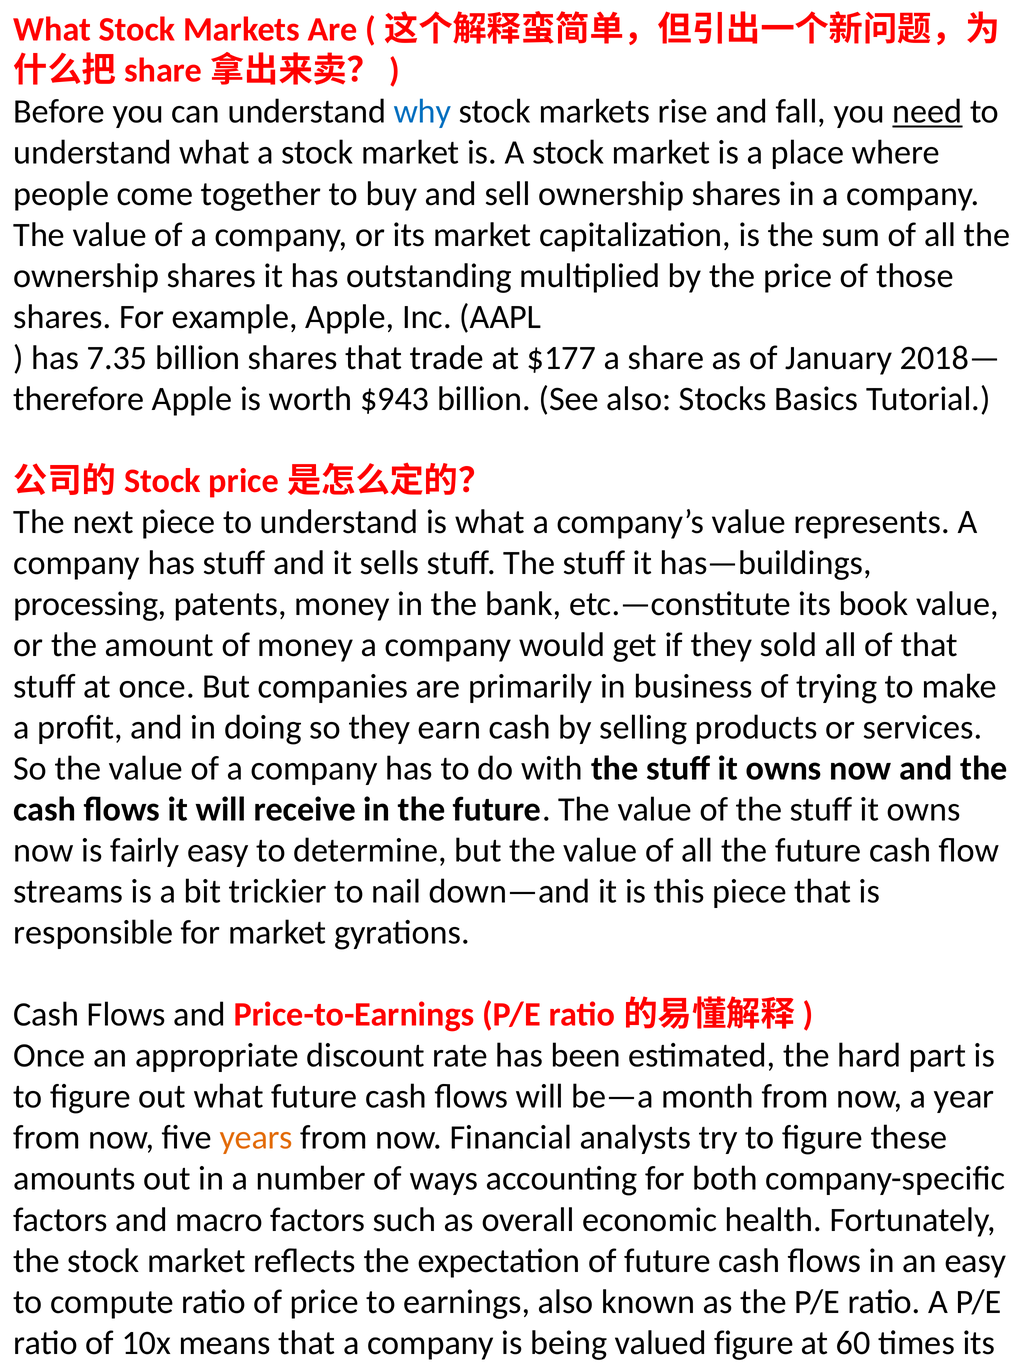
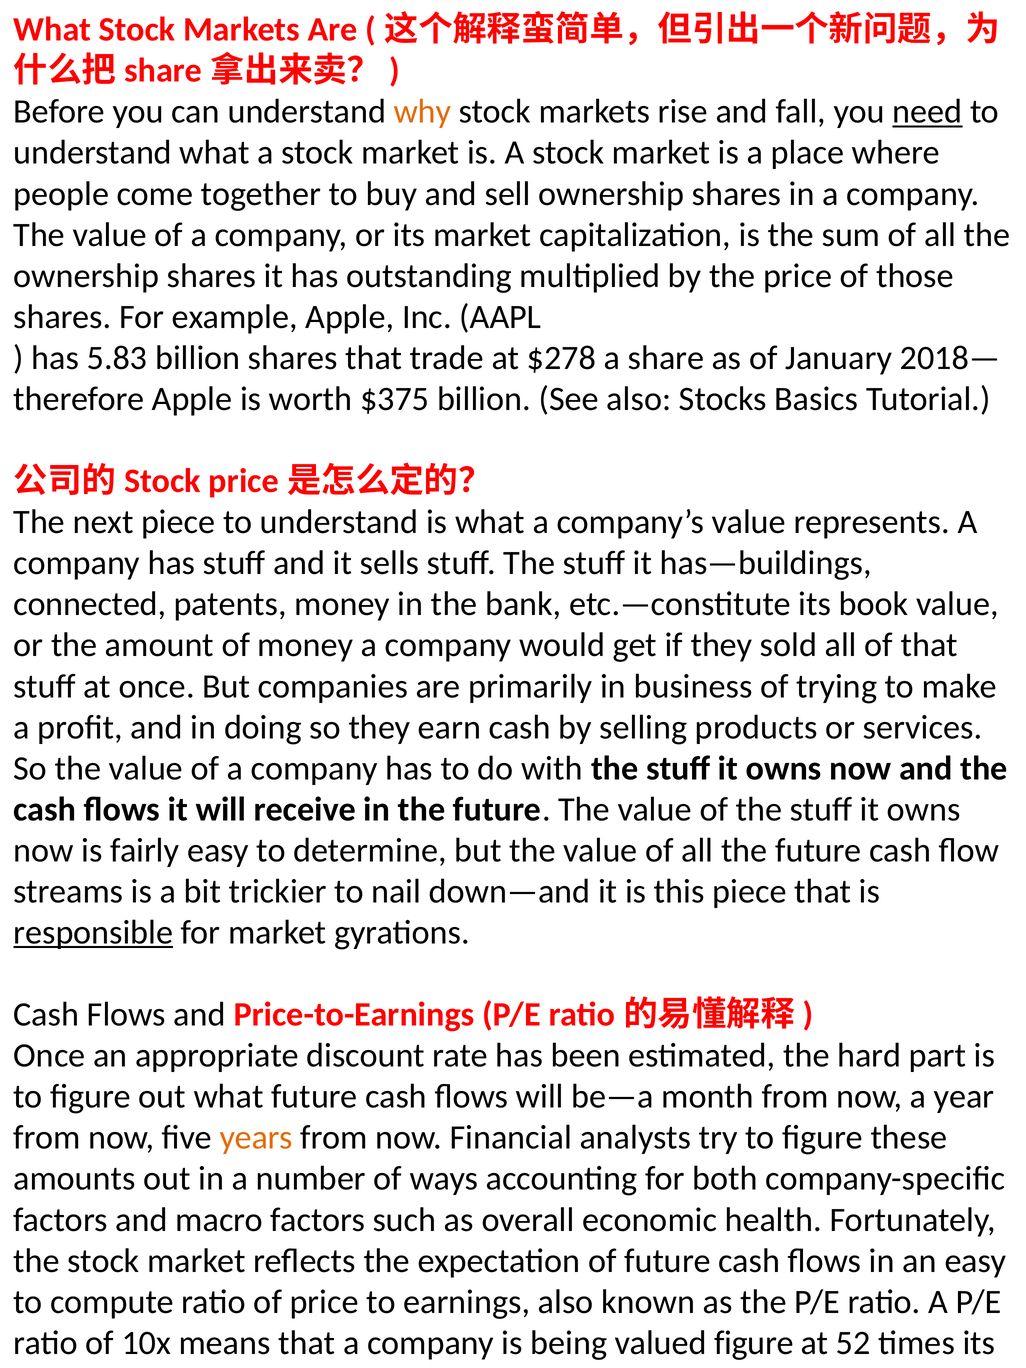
why colour: blue -> orange
7.35: 7.35 -> 5.83
$177: $177 -> $278
$943: $943 -> $375
processing: processing -> connected
responsible underline: none -> present
60: 60 -> 52
